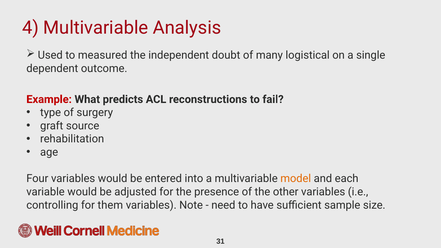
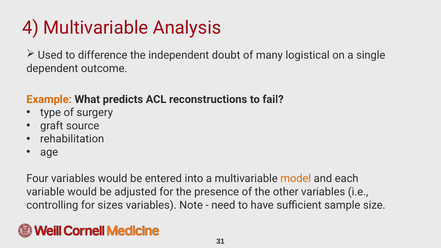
measured: measured -> difference
Example colour: red -> orange
them: them -> sizes
